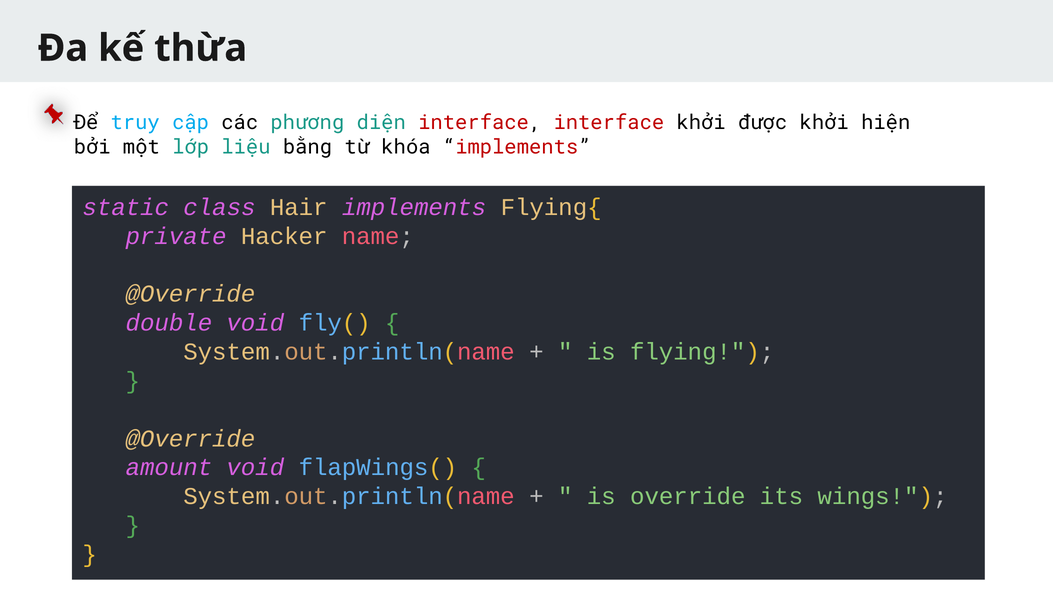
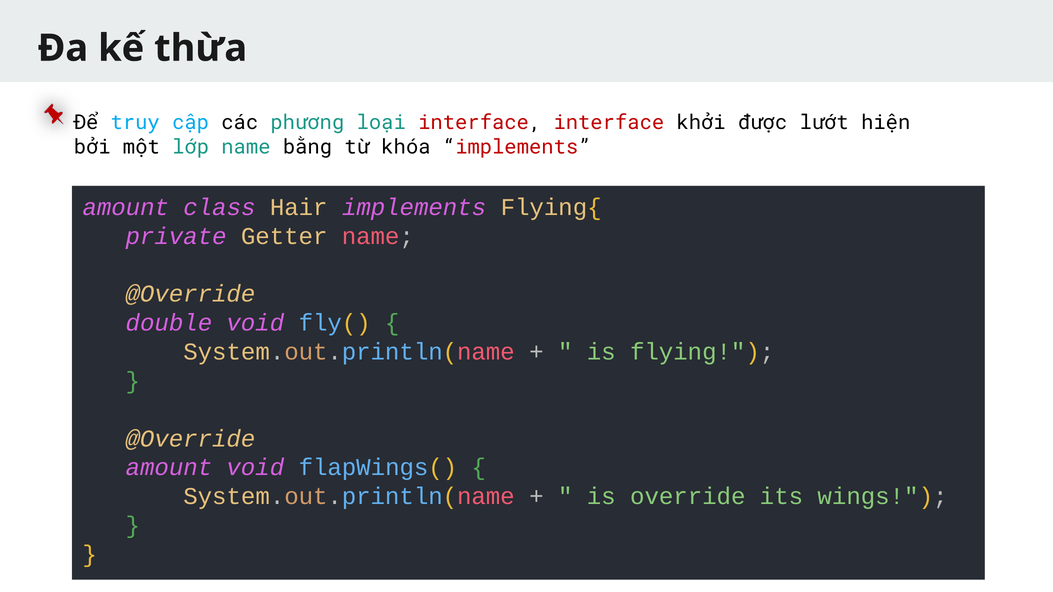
diện: diện -> loại
được khởi: khởi -> lướt
lớp liệu: liệu -> name
static at (126, 207): static -> amount
Hacker: Hacker -> Getter
